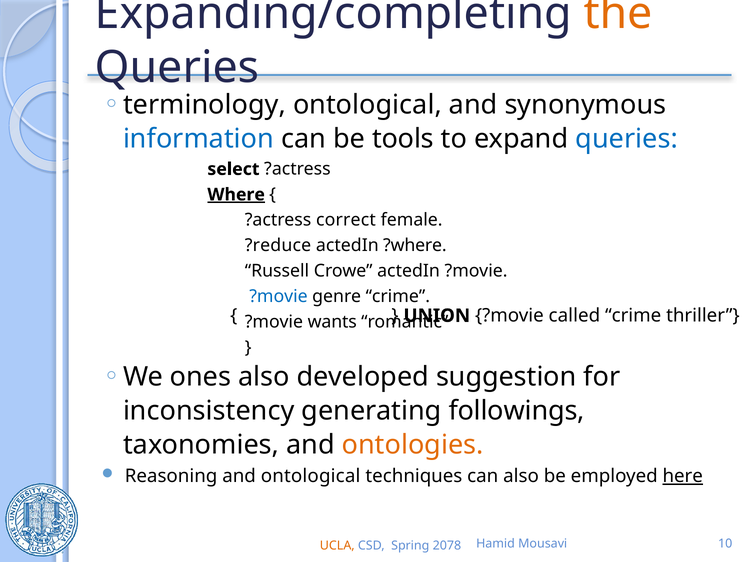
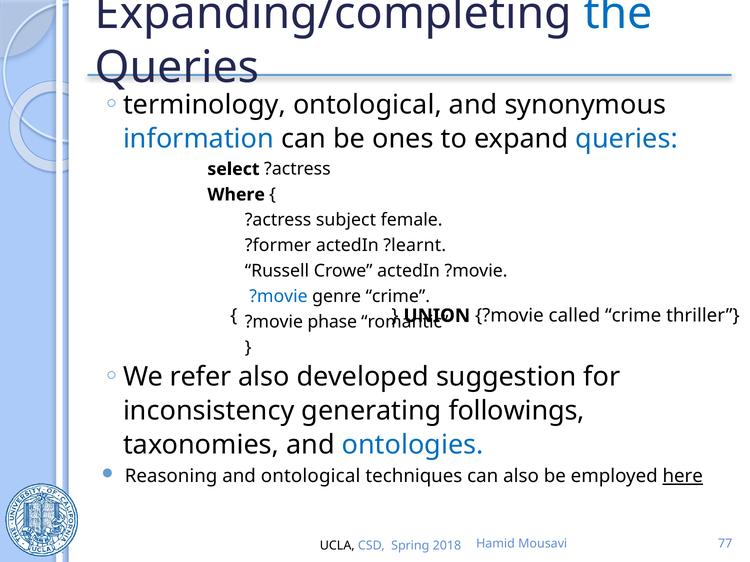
the colour: orange -> blue
tools: tools -> ones
Where underline: present -> none
correct: correct -> subject
?reduce: ?reduce -> ?former
?where: ?where -> ?learnt
wants: wants -> phase
ones: ones -> refer
ontologies colour: orange -> blue
10: 10 -> 77
UCLA colour: orange -> black
2078: 2078 -> 2018
